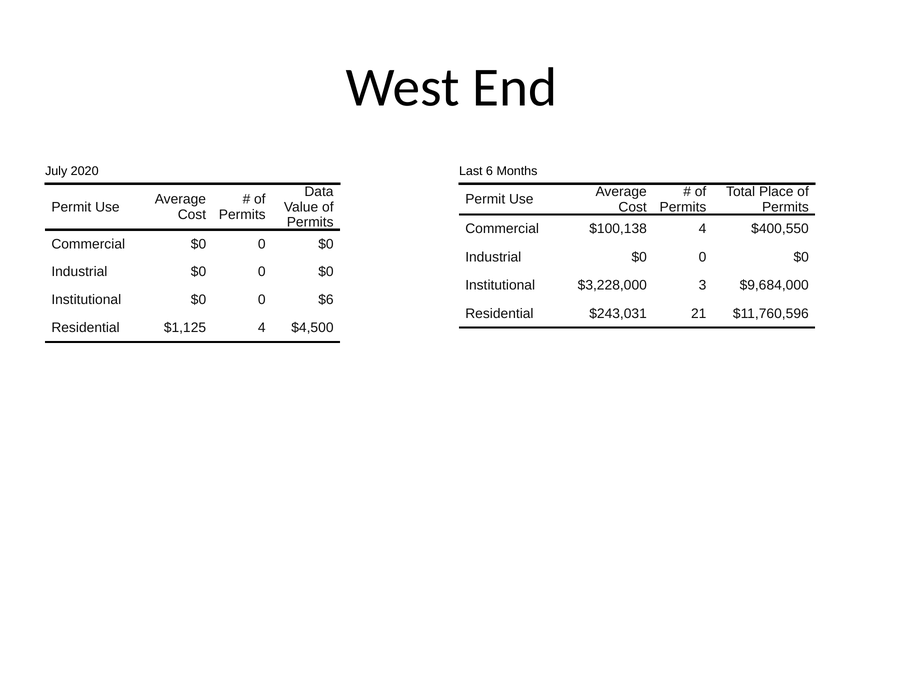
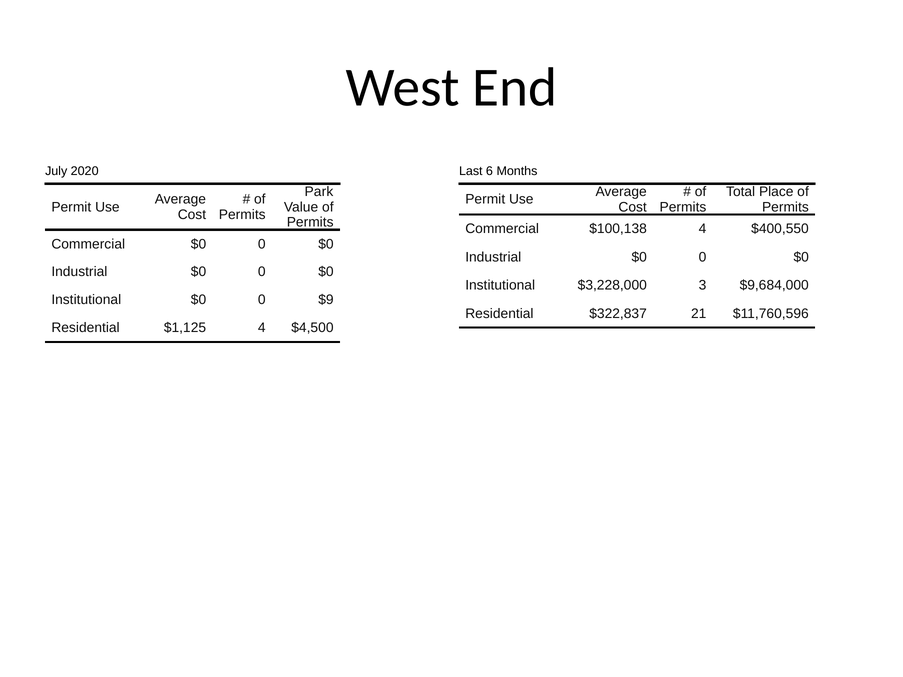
Data: Data -> Park
$6: $6 -> $9
$243,031: $243,031 -> $322,837
